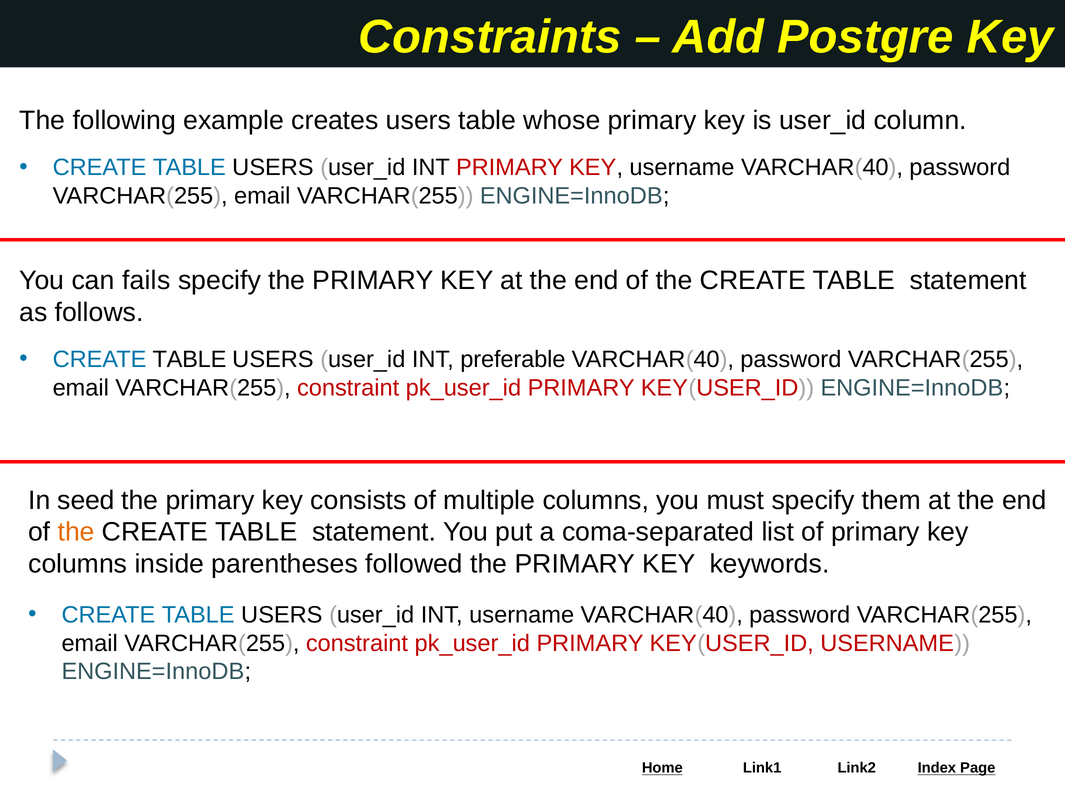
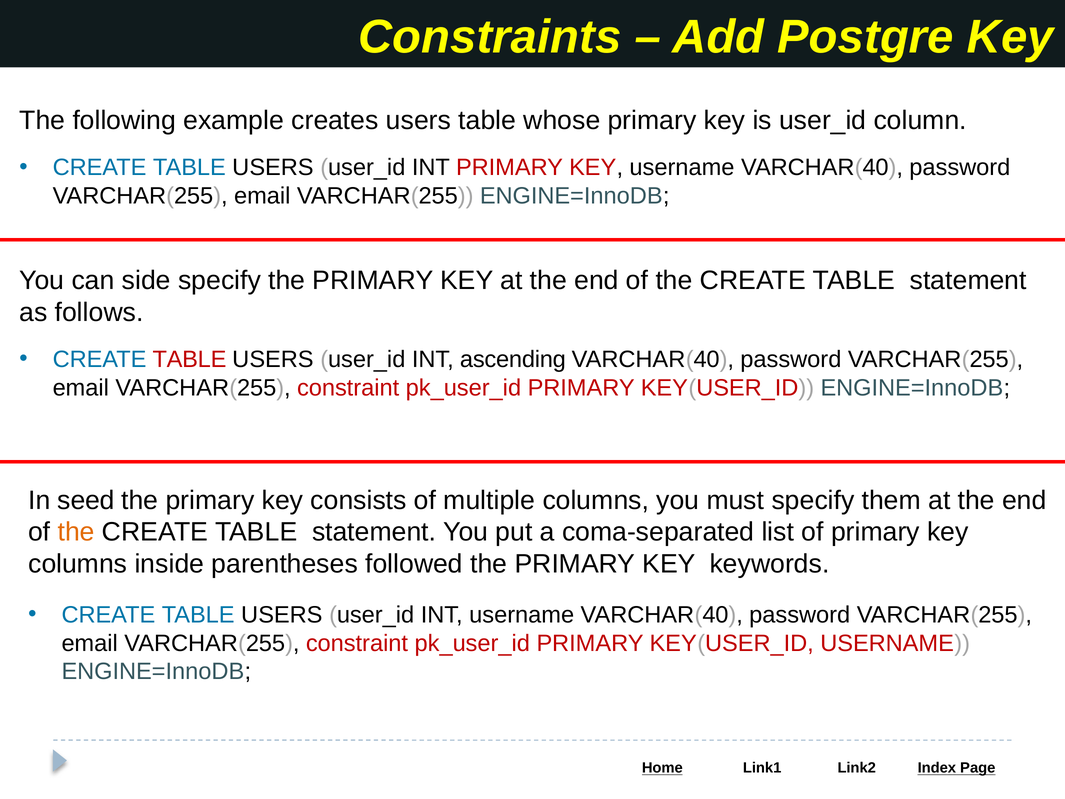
fails: fails -> side
TABLE at (189, 359) colour: black -> red
preferable: preferable -> ascending
